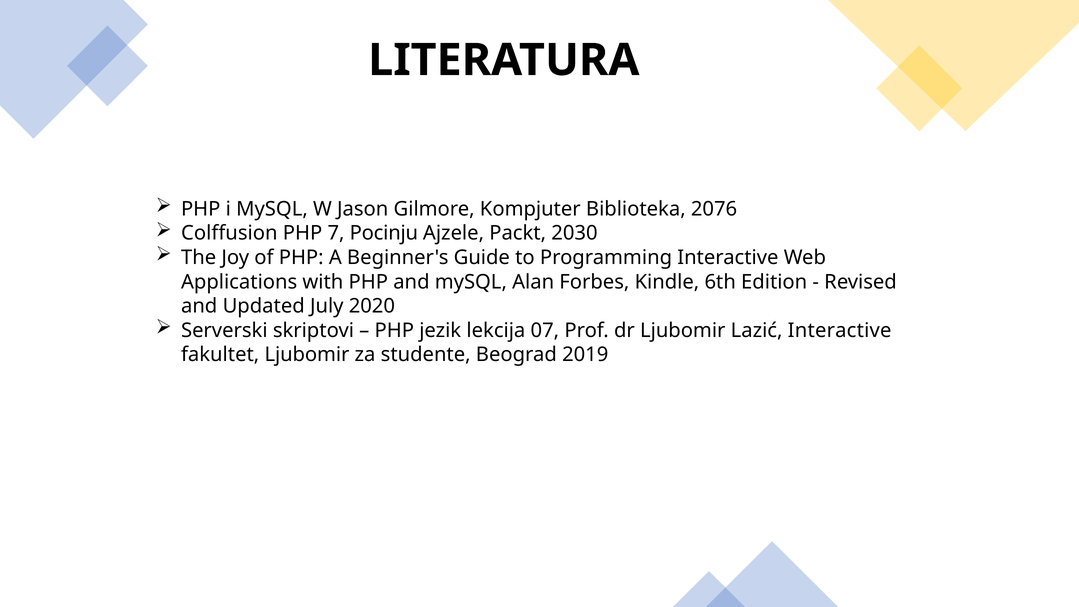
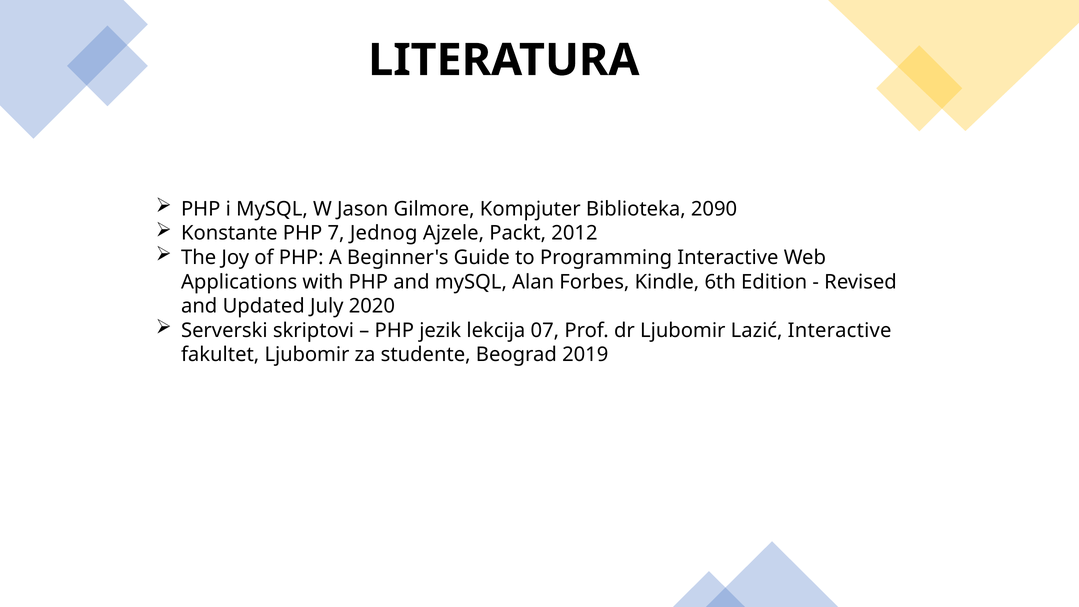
2076: 2076 -> 2090
Colffusion: Colffusion -> Konstante
Pocinju: Pocinju -> Jednog
2030: 2030 -> 2012
